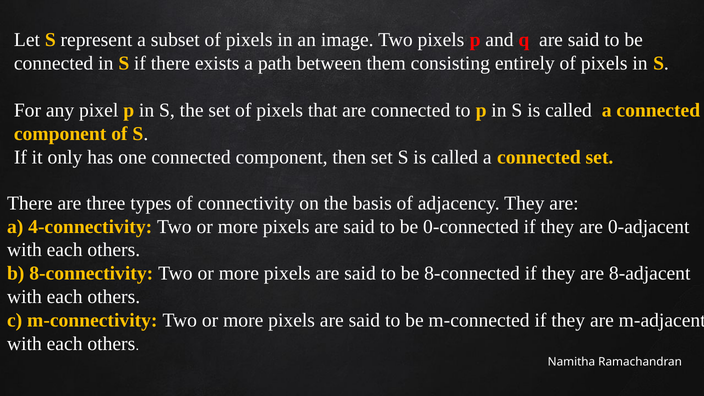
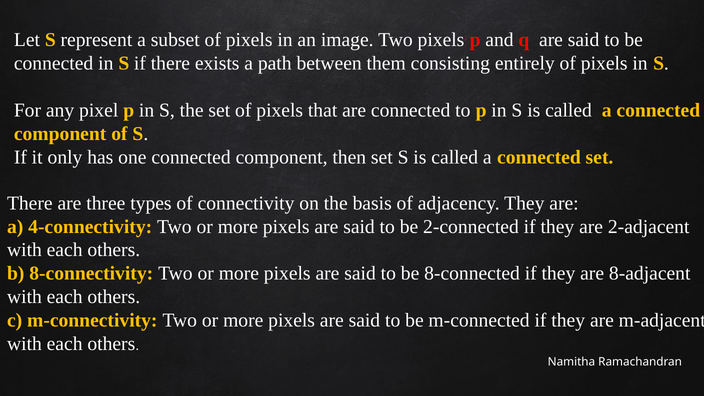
0-connected: 0-connected -> 2-connected
0-adjacent: 0-adjacent -> 2-adjacent
